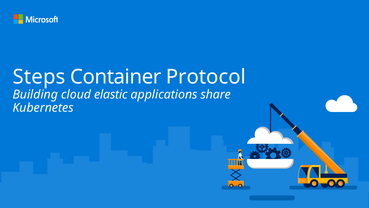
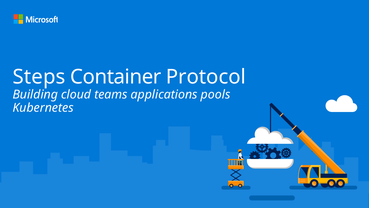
elastic: elastic -> teams
share: share -> pools
